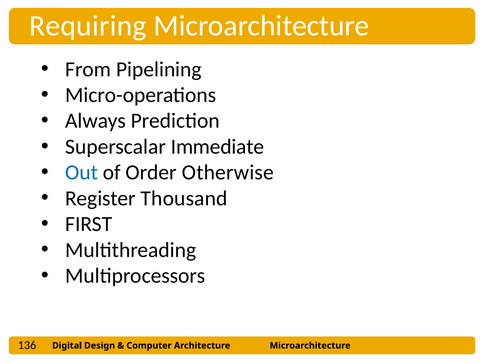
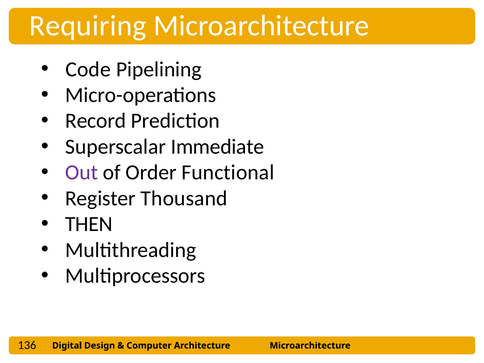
From: From -> Code
Always: Always -> Record
Out colour: blue -> purple
Otherwise: Otherwise -> Functional
FIRST: FIRST -> THEN
